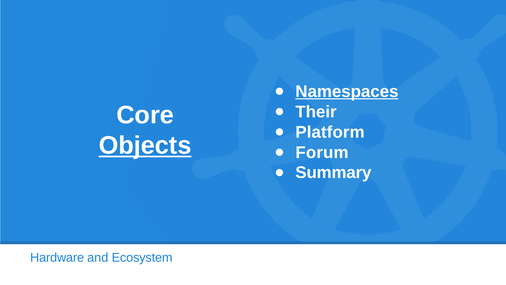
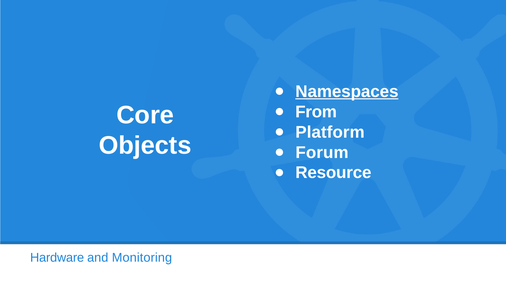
Their: Their -> From
Objects underline: present -> none
Summary: Summary -> Resource
Ecosystem: Ecosystem -> Monitoring
